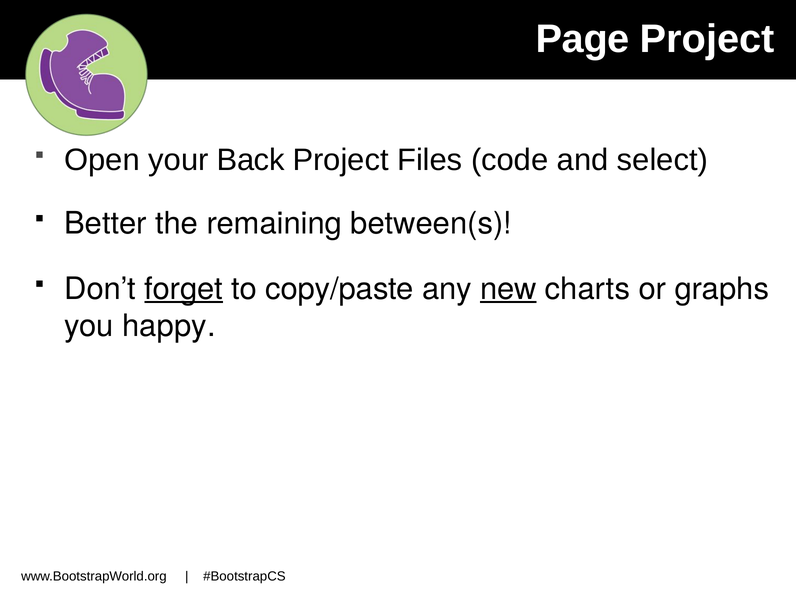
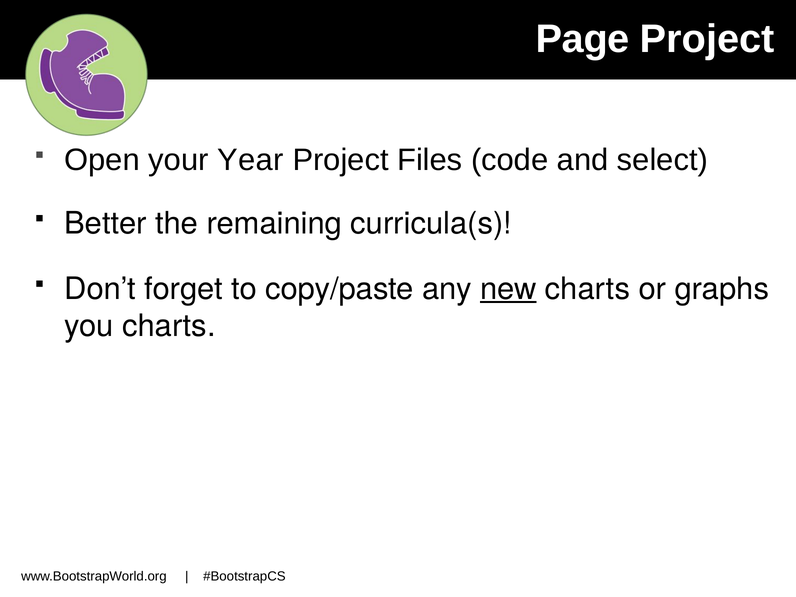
Back: Back -> Year
between(s: between(s -> curricula(s
forget underline: present -> none
you happy: happy -> charts
